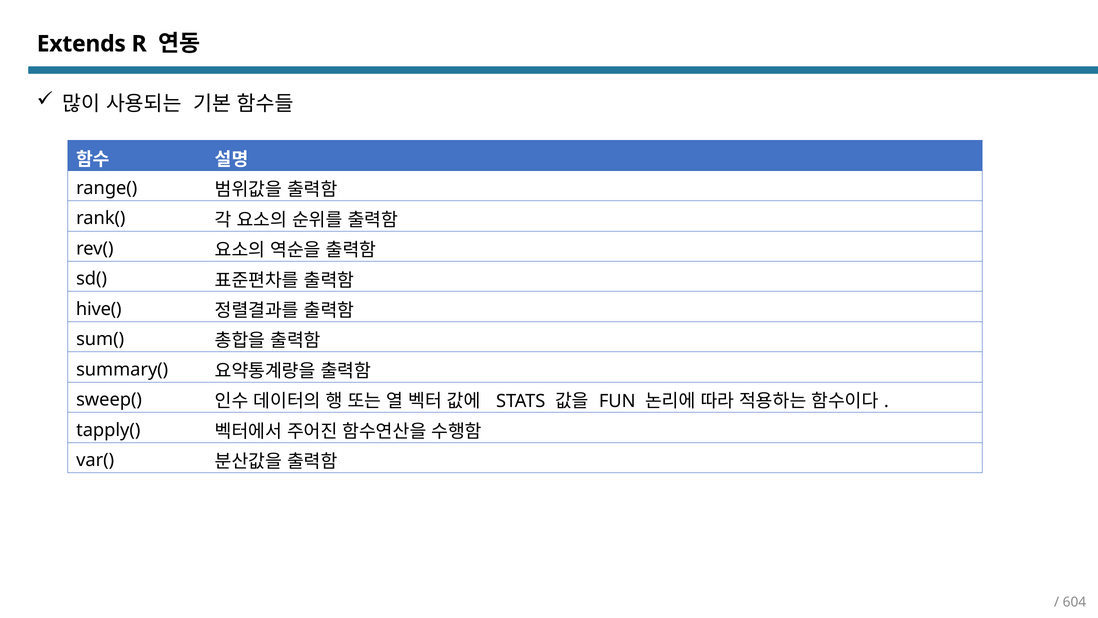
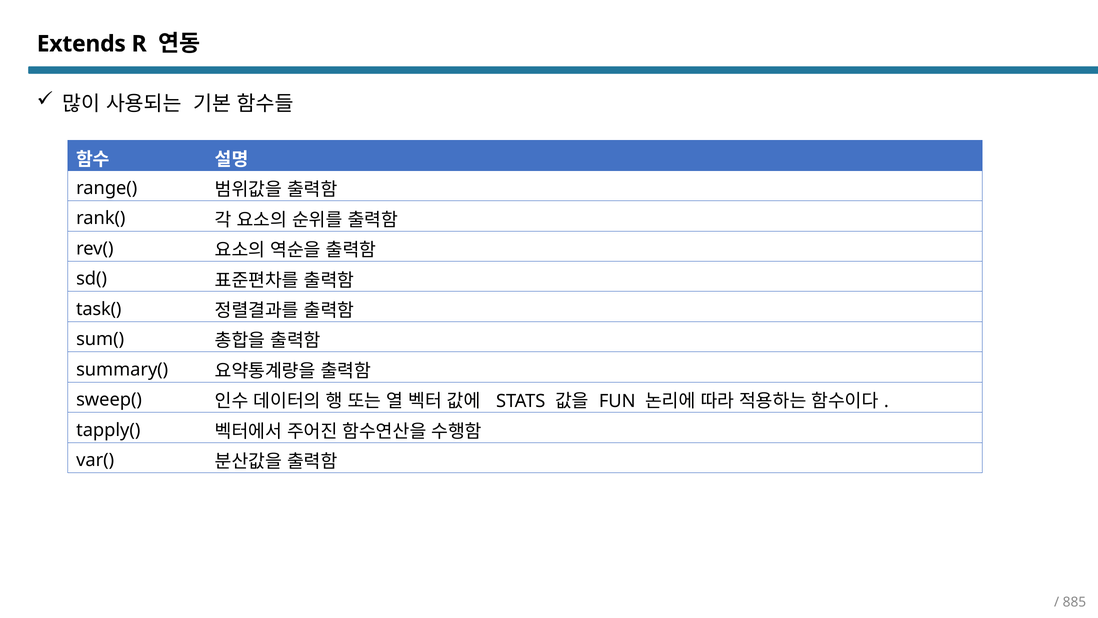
hive(: hive( -> task(
604: 604 -> 885
